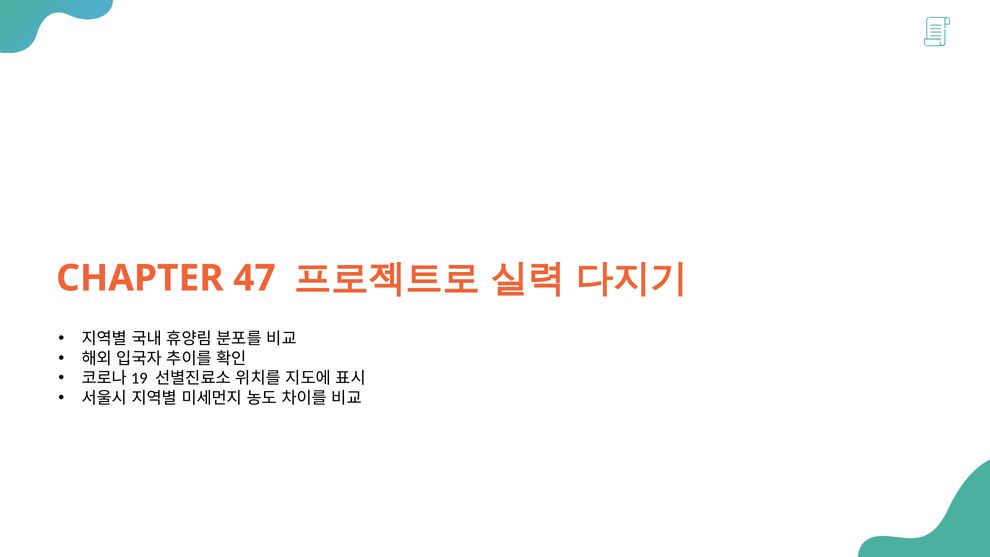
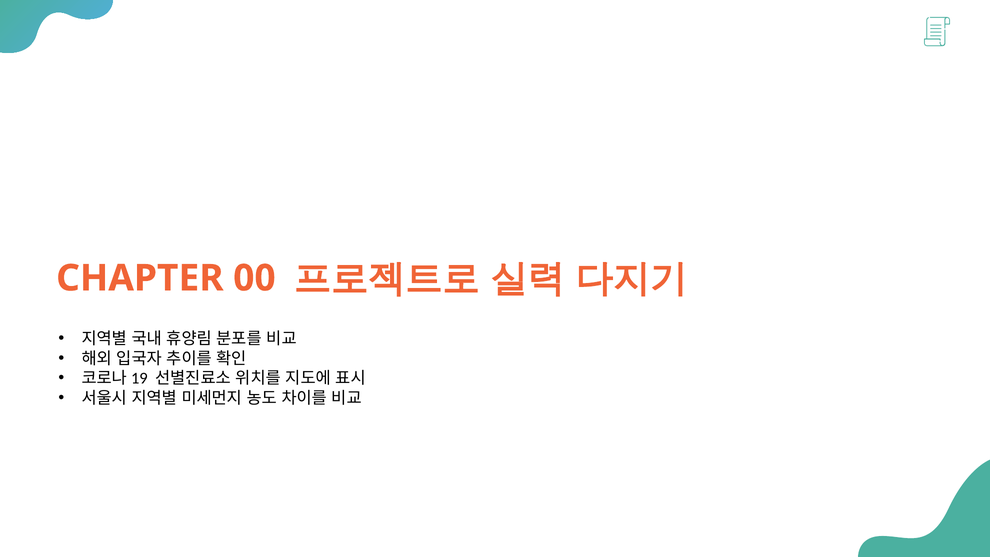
47: 47 -> 00
